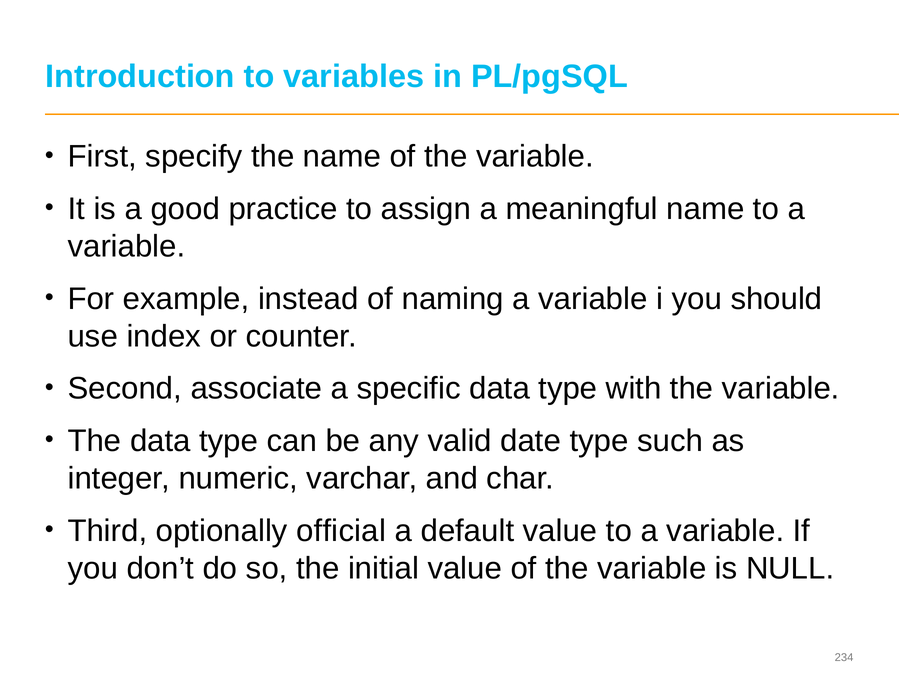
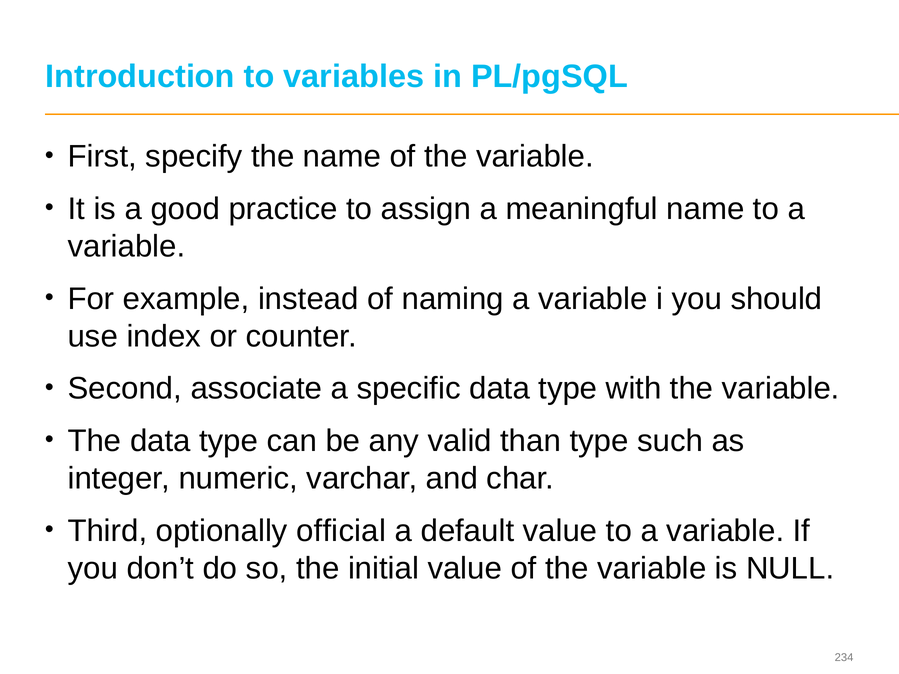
date: date -> than
